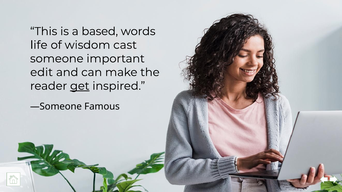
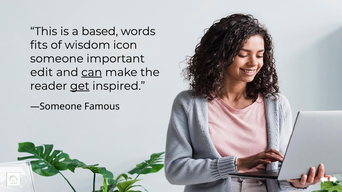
life: life -> fits
cast: cast -> icon
can underline: none -> present
